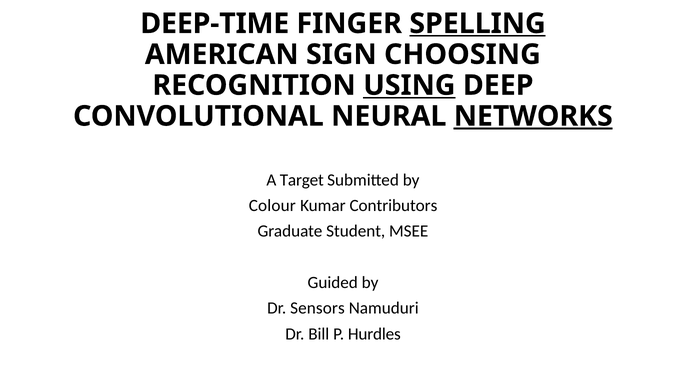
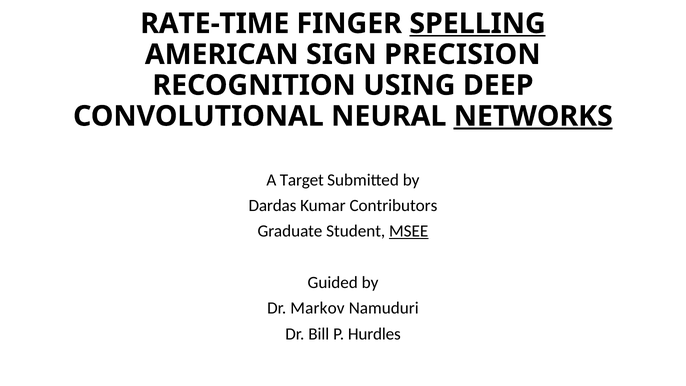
DEEP-TIME: DEEP-TIME -> RATE-TIME
CHOOSING: CHOOSING -> PRECISION
USING underline: present -> none
Colour: Colour -> Dardas
MSEE underline: none -> present
Sensors: Sensors -> Markov
